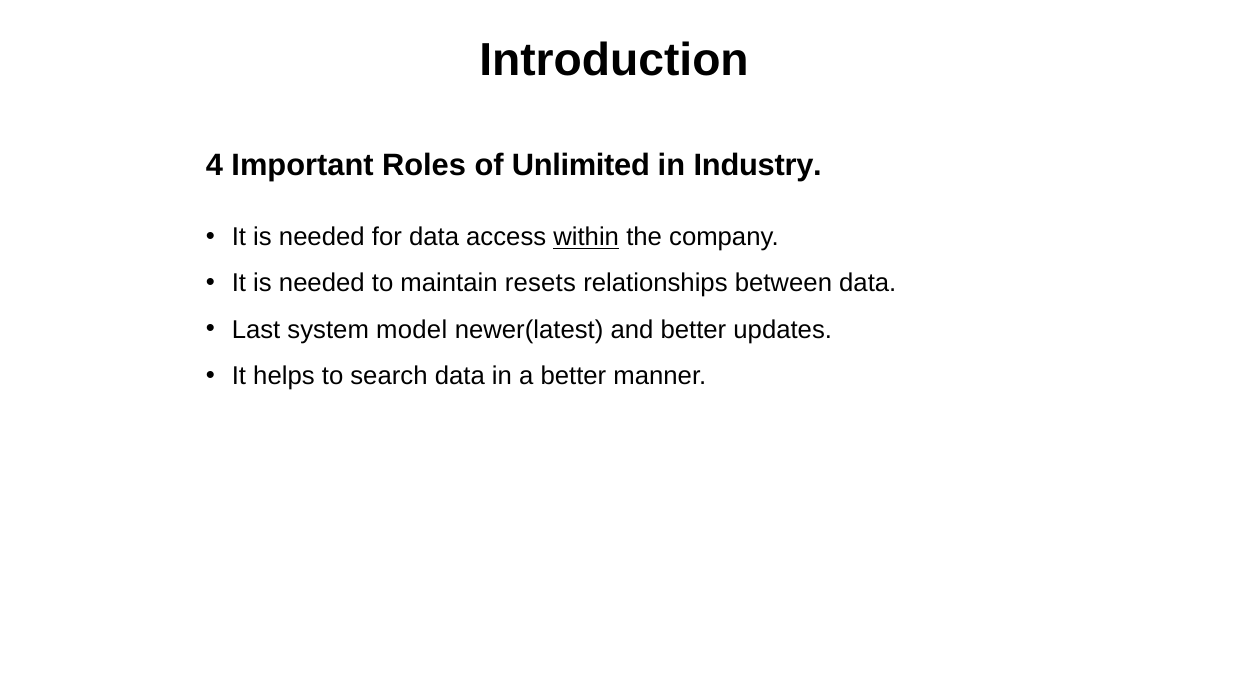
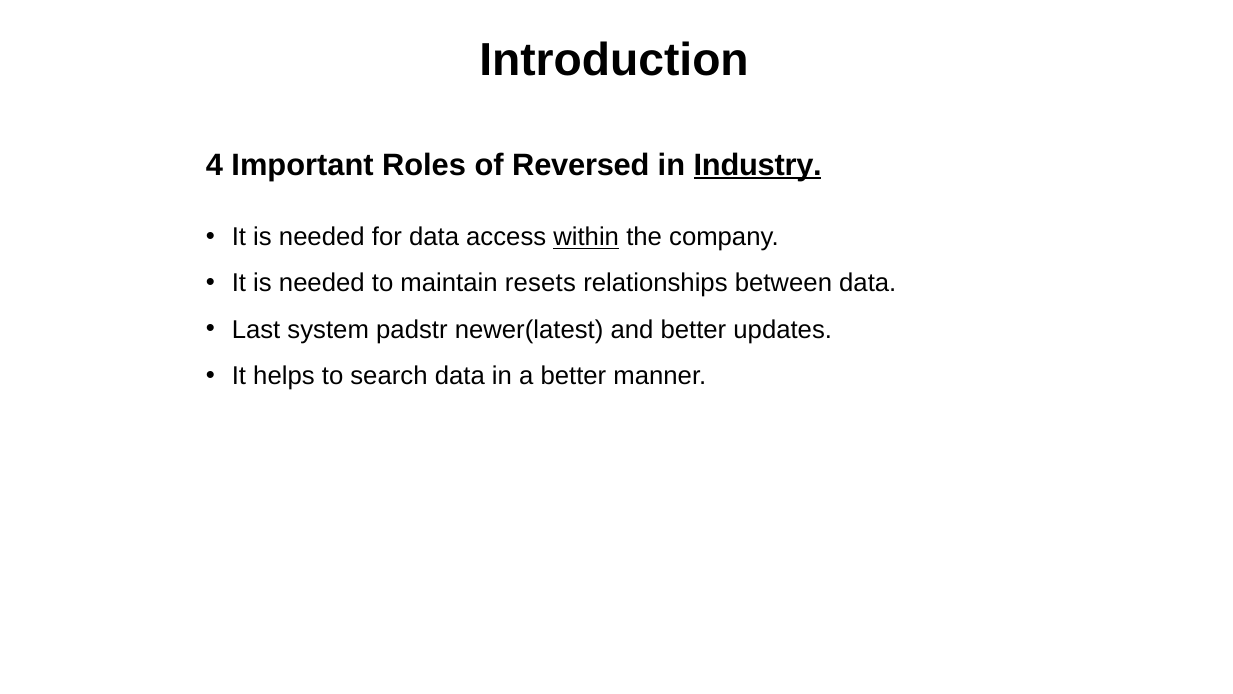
Unlimited: Unlimited -> Reversed
Industry underline: none -> present
model: model -> padstr
